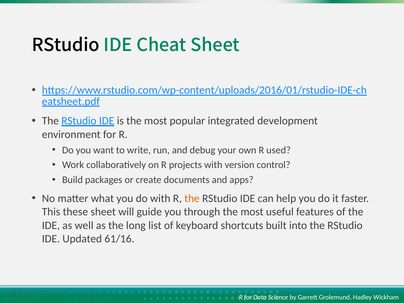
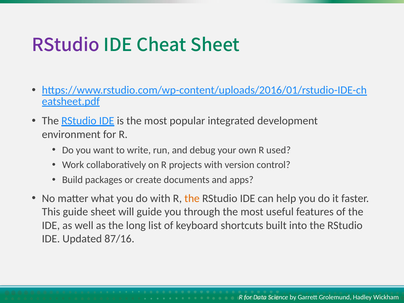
RStudio at (66, 45) colour: black -> purple
This these: these -> guide
61/16: 61/16 -> 87/16
